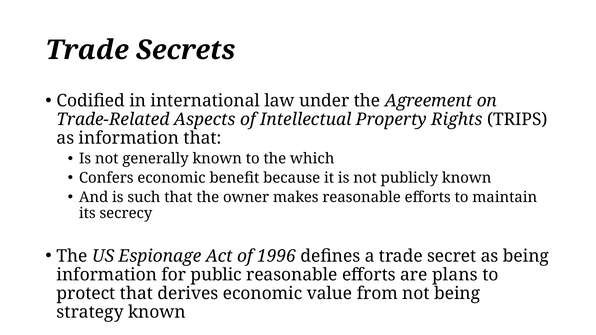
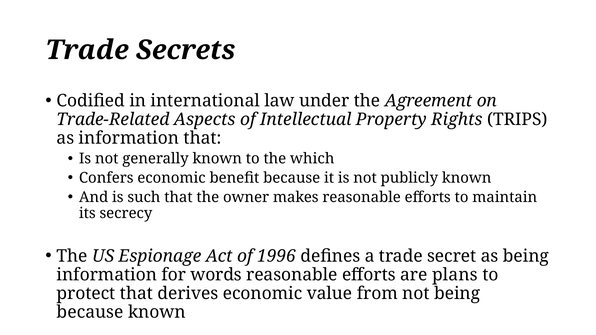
public: public -> words
strategy at (90, 312): strategy -> because
